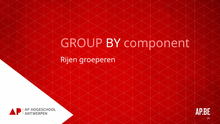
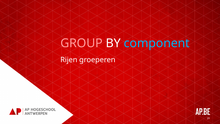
component colour: pink -> light blue
